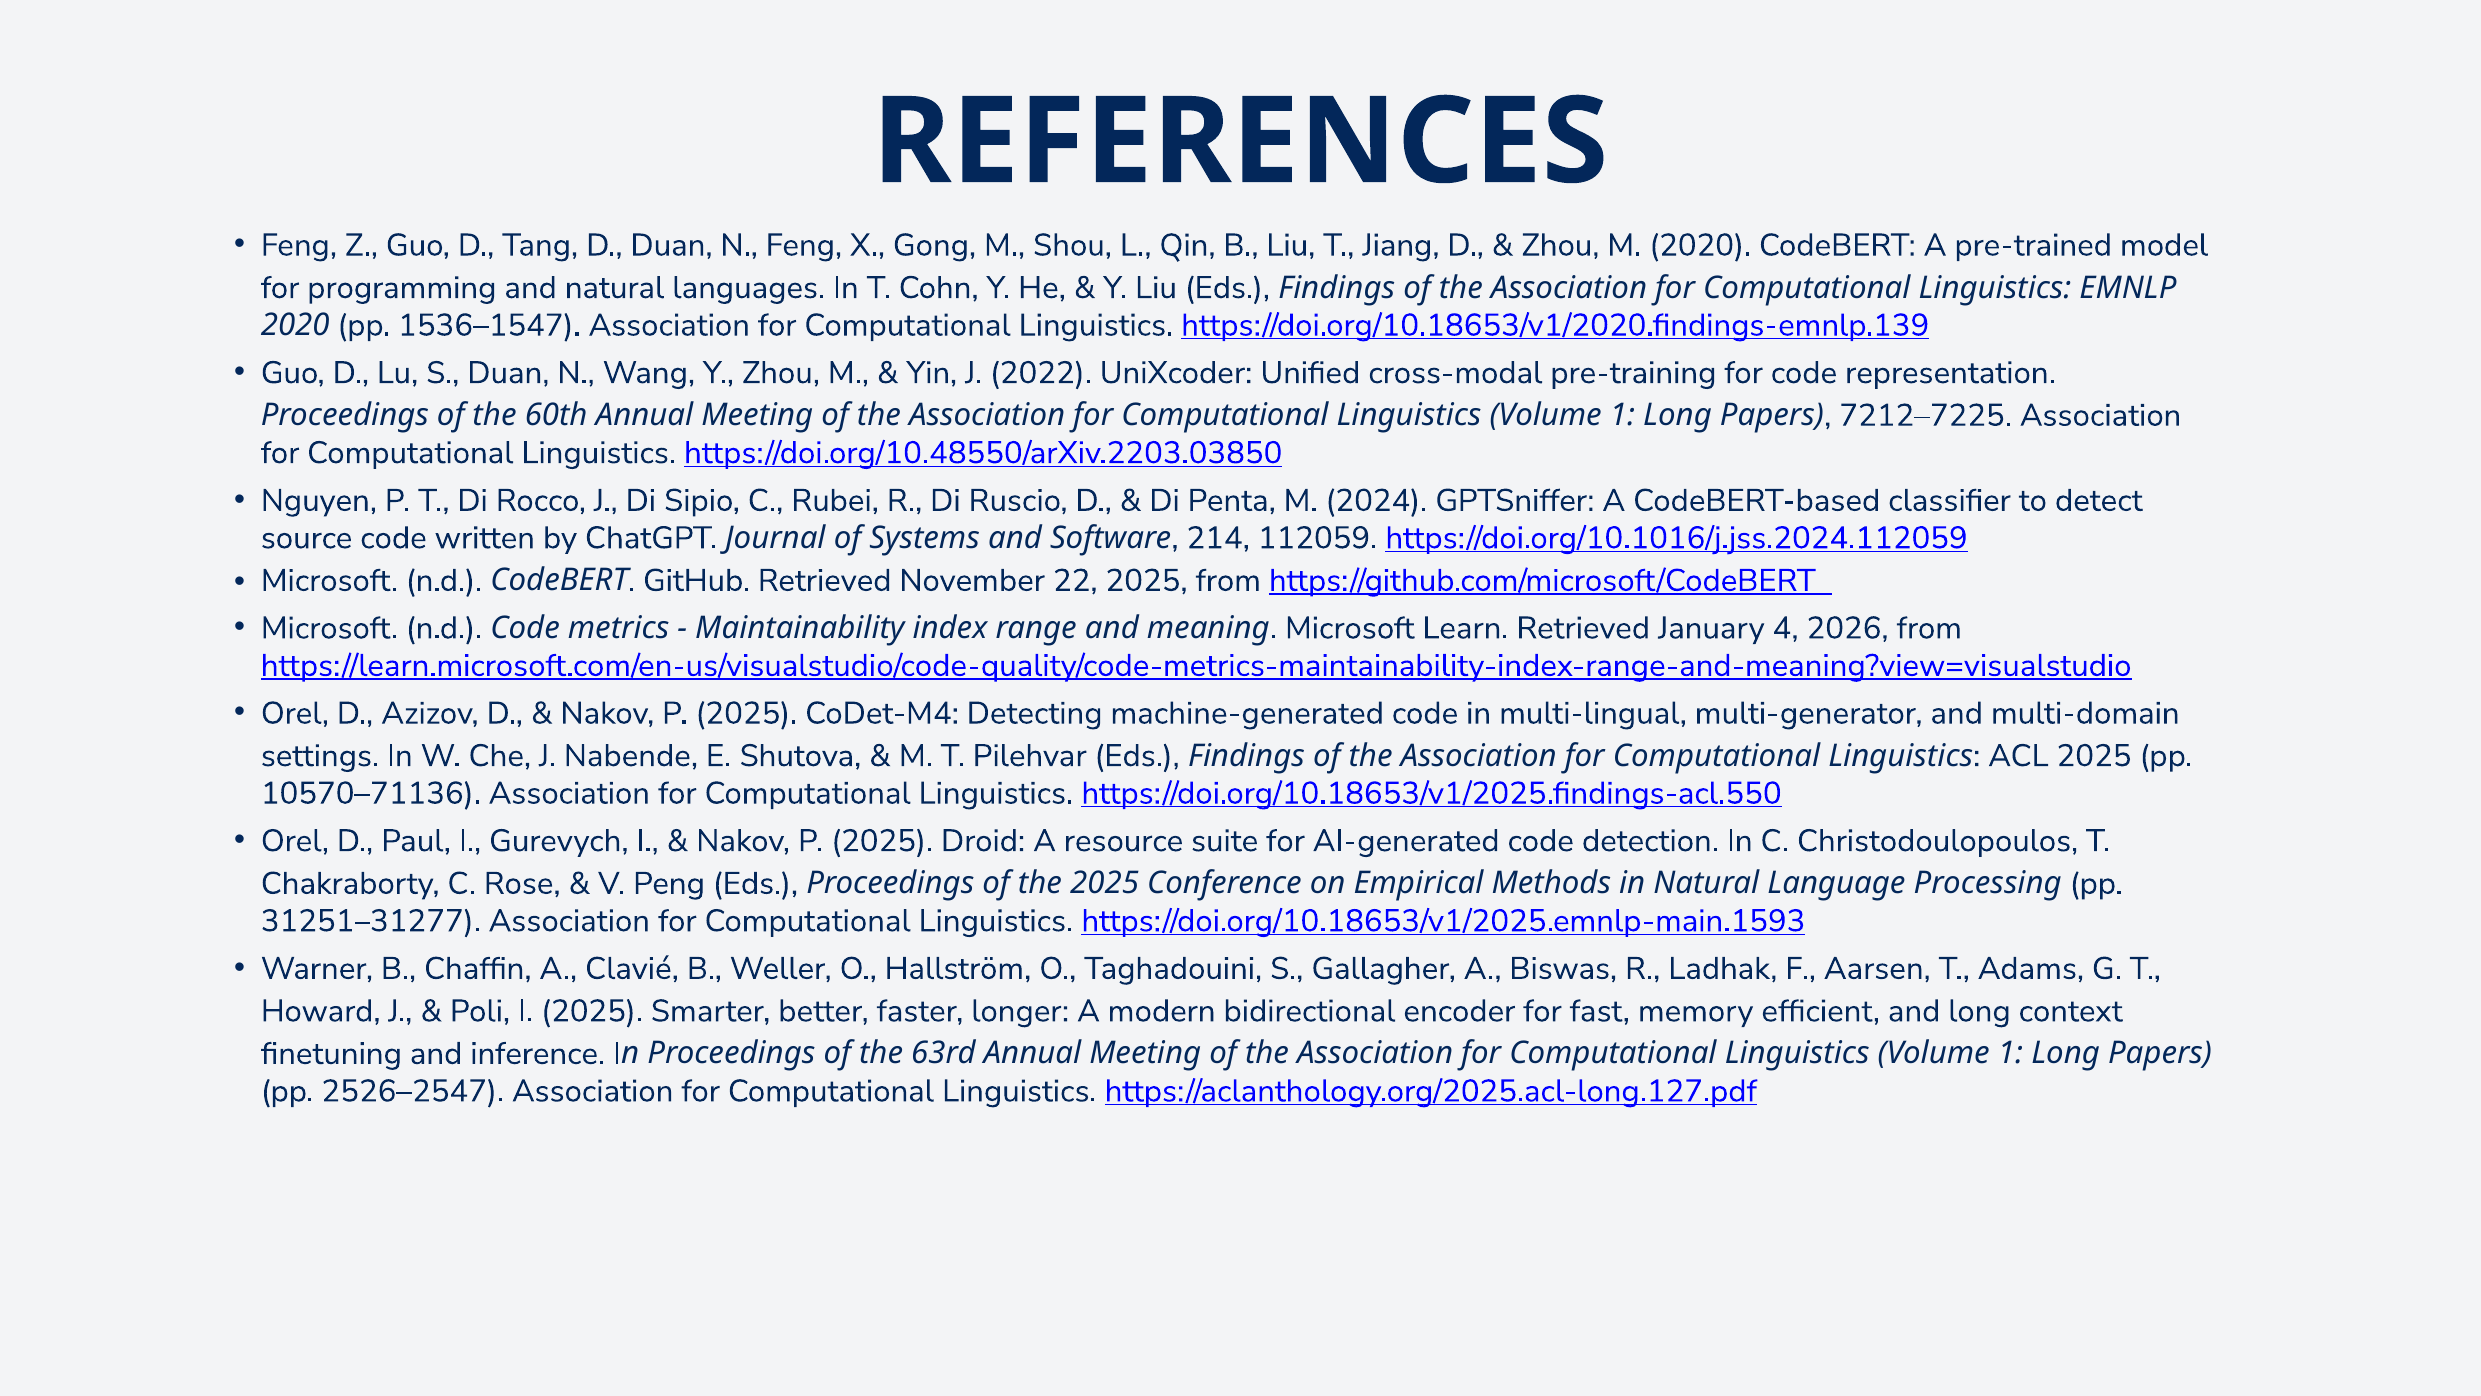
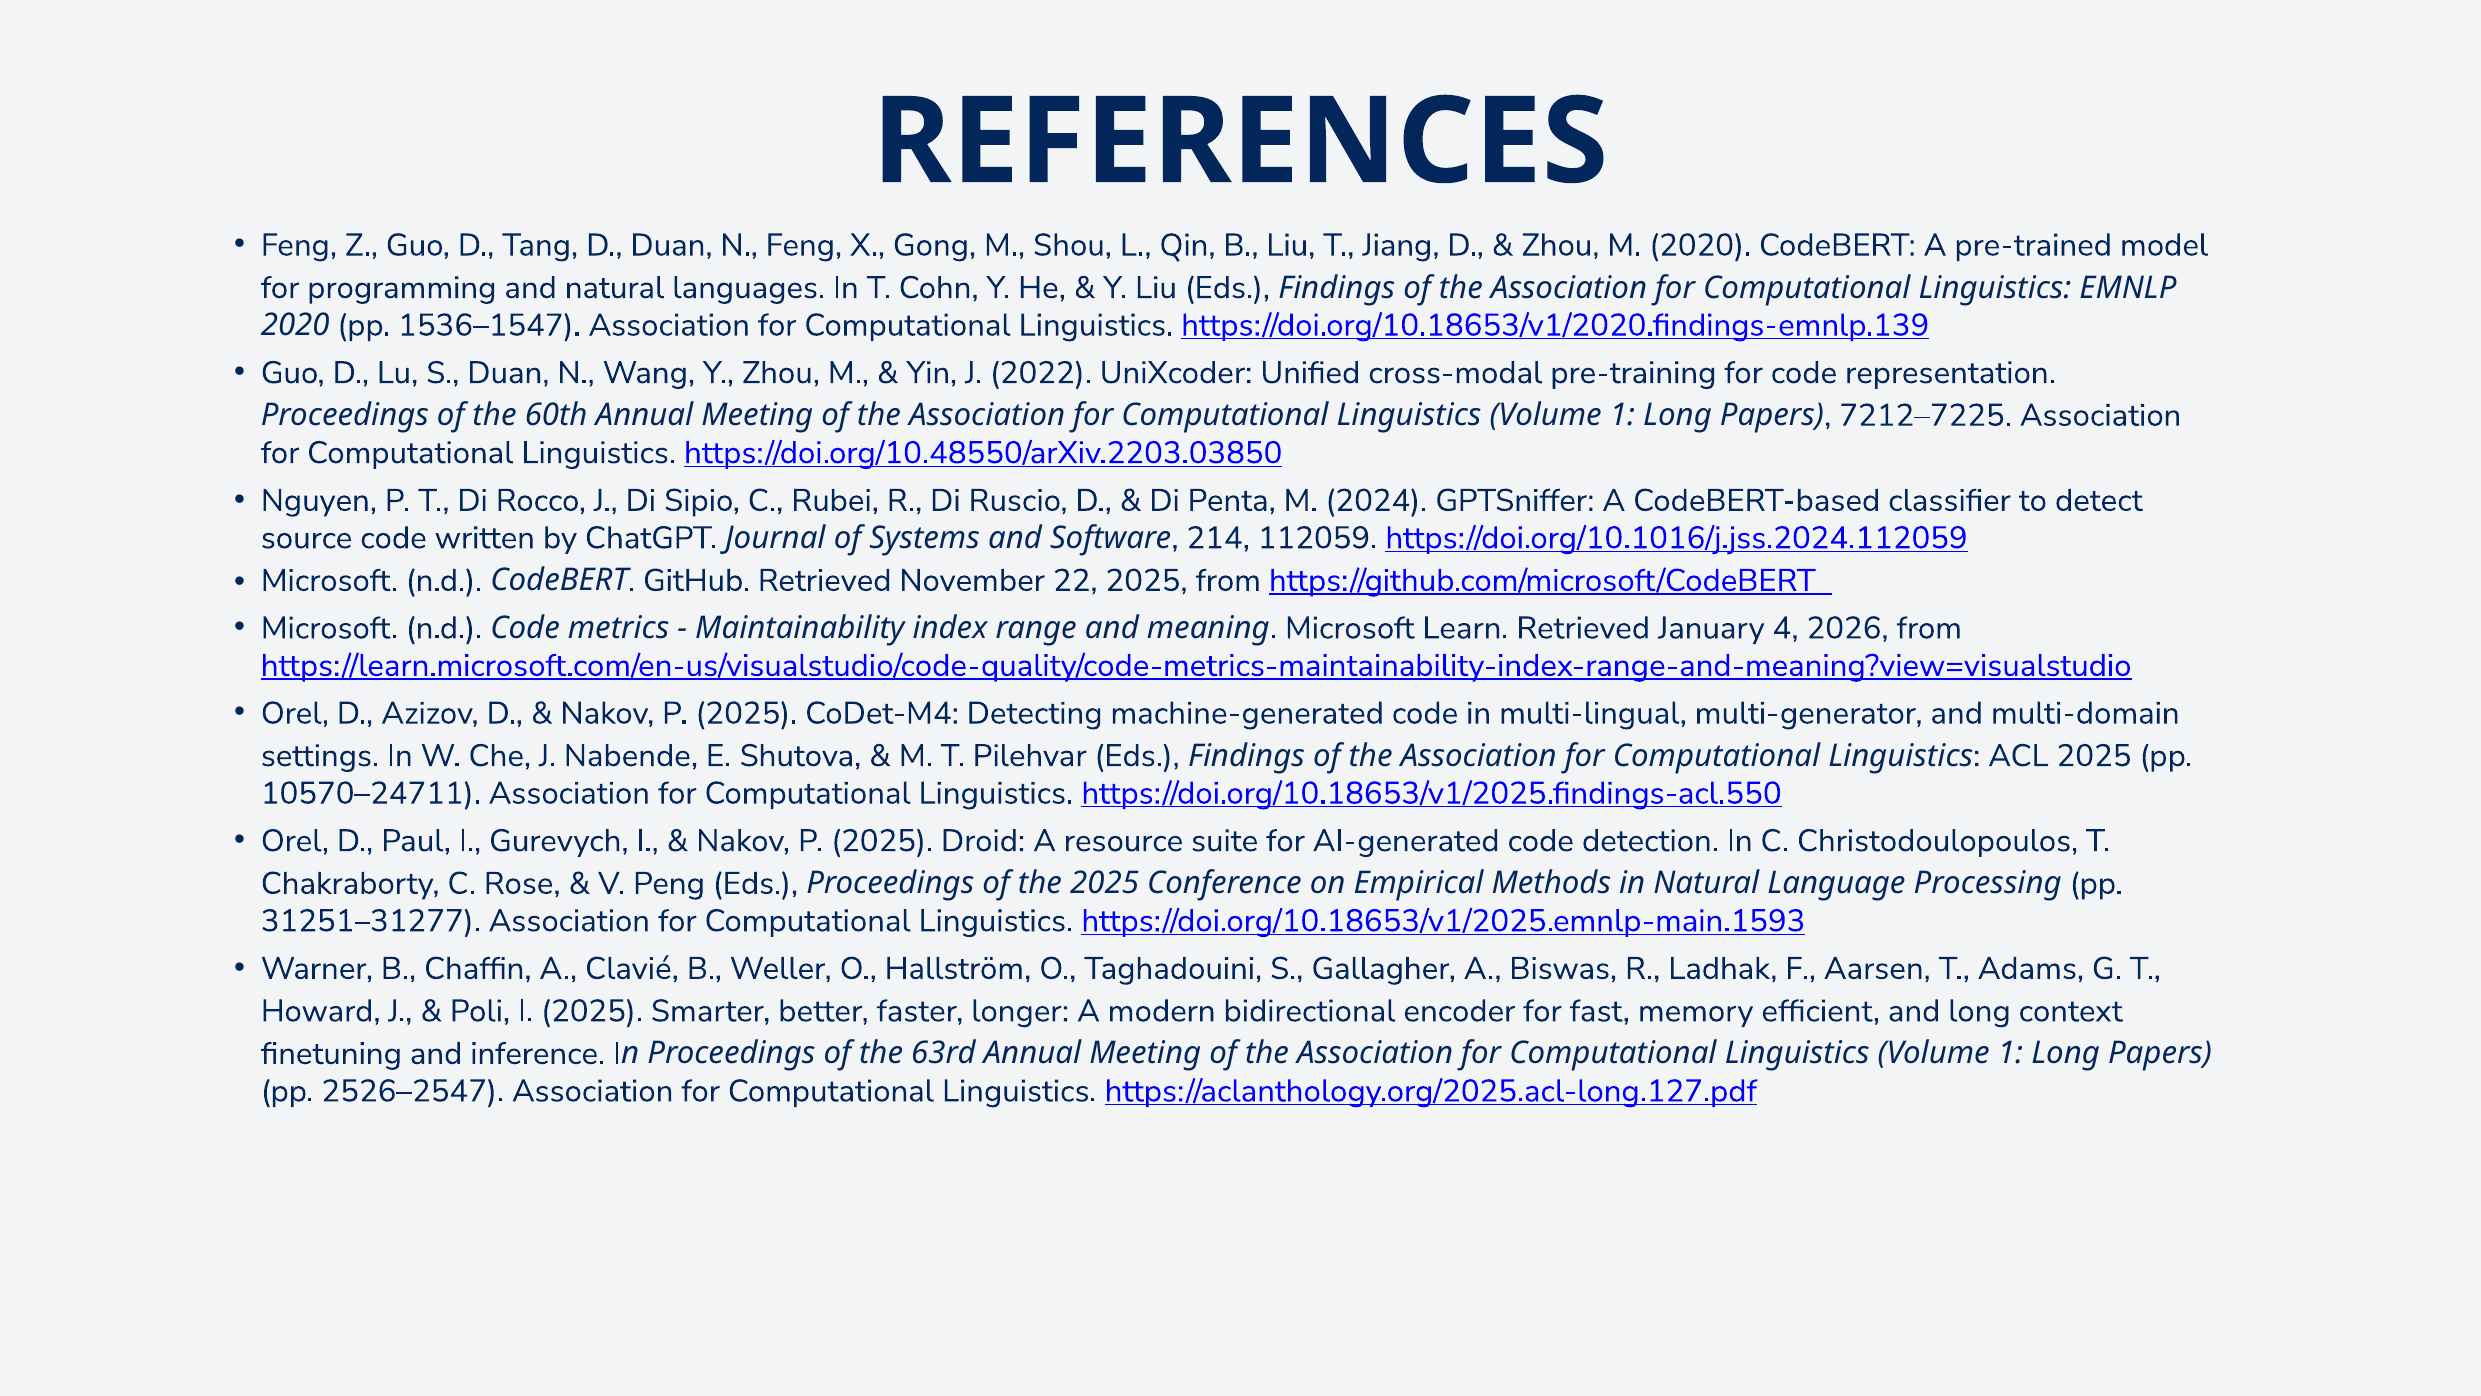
10570–71136: 10570–71136 -> 10570–24711
